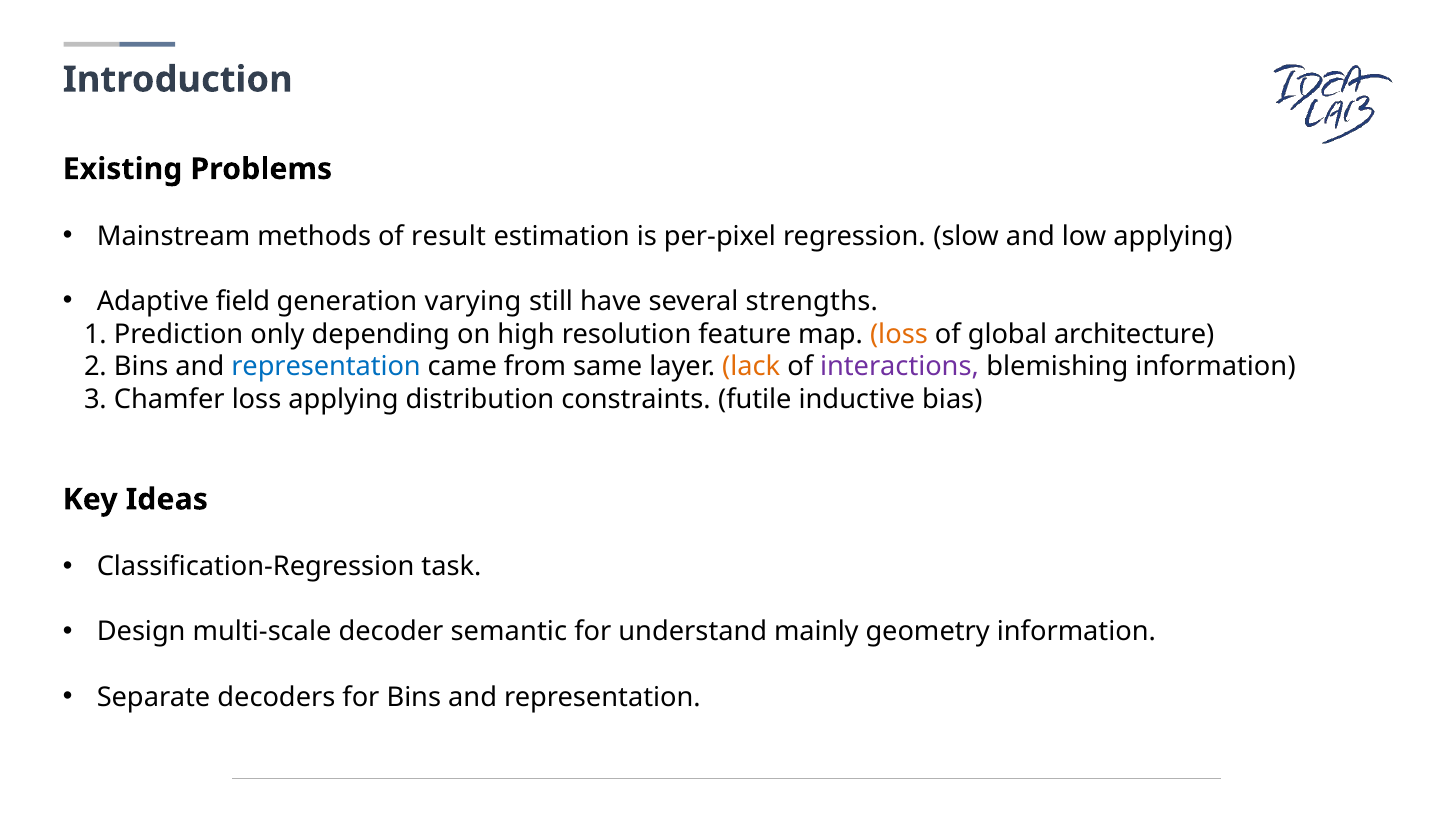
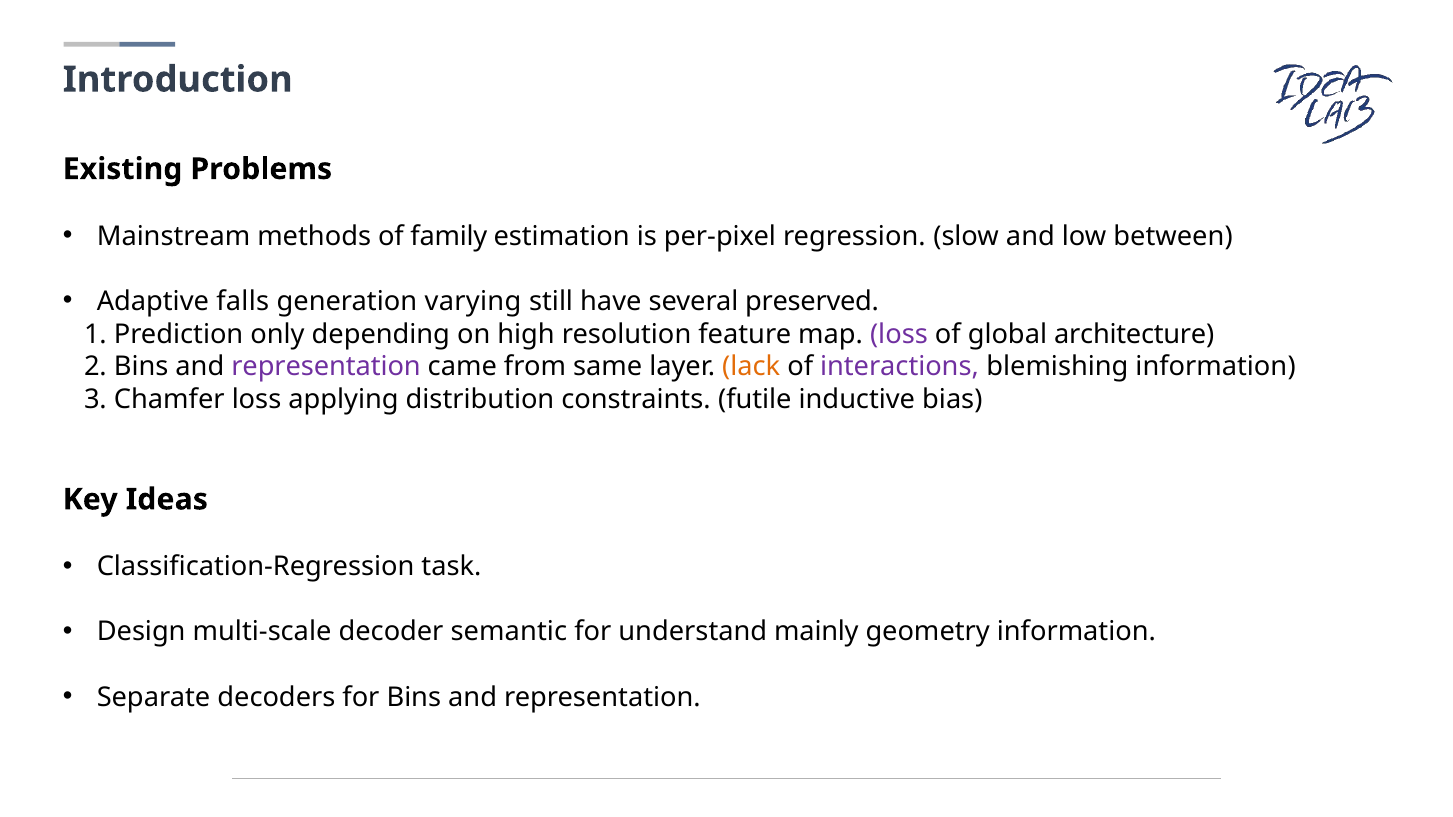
result: result -> family
low applying: applying -> between
field: field -> falls
strengths: strengths -> preserved
loss at (899, 334) colour: orange -> purple
representation at (326, 367) colour: blue -> purple
